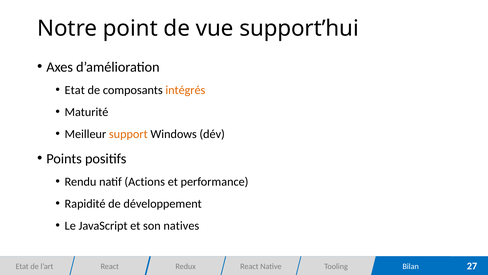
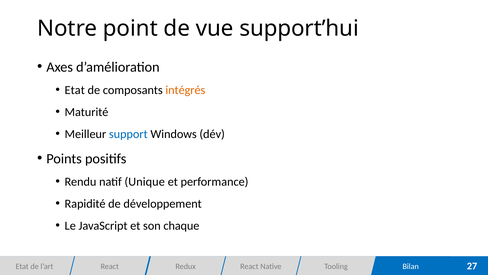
support colour: orange -> blue
Actions: Actions -> Unique
natives: natives -> chaque
